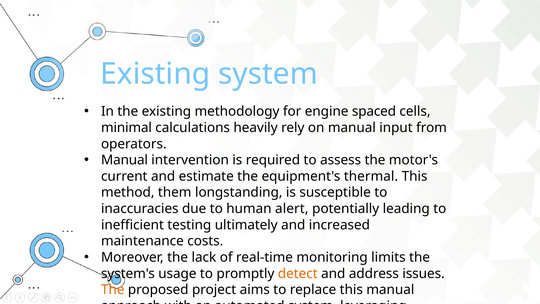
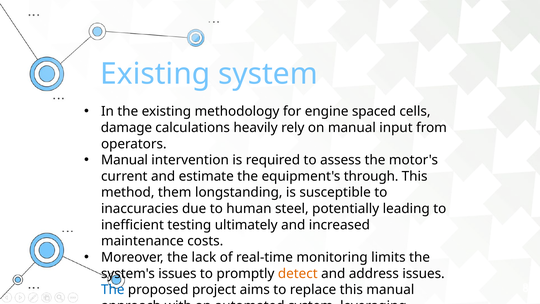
minimal: minimal -> damage
thermal: thermal -> through
alert: alert -> steel
system's usage: usage -> issues
The at (113, 290) colour: orange -> blue
